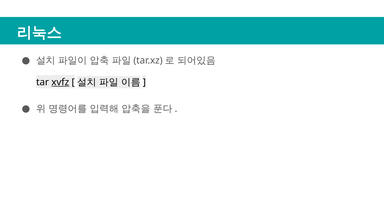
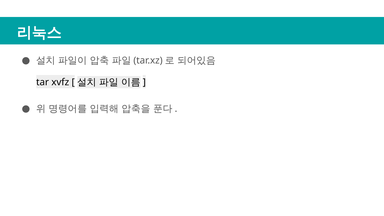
xvfz underline: present -> none
